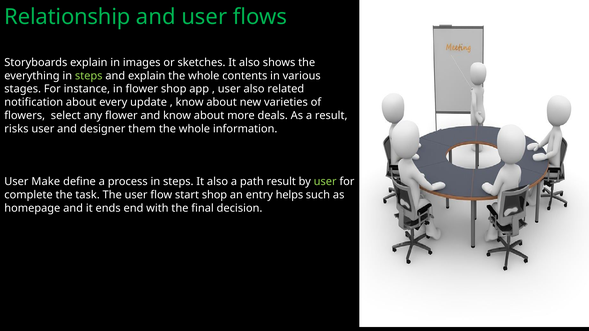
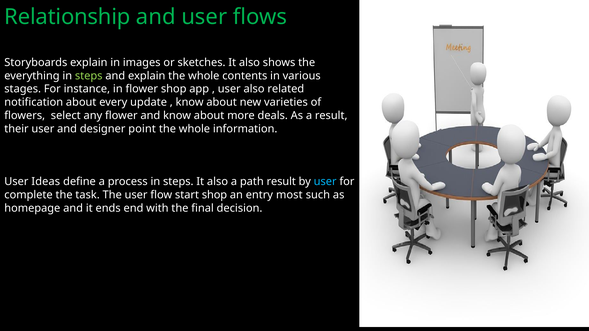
risks: risks -> their
them: them -> point
Make: Make -> Ideas
user at (325, 182) colour: light green -> light blue
helps: helps -> most
